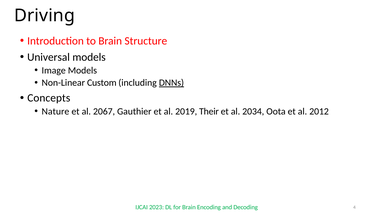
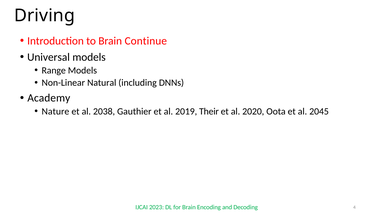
Structure: Structure -> Continue
Image: Image -> Range
Custom: Custom -> Natural
DNNs underline: present -> none
Concepts: Concepts -> Academy
2067: 2067 -> 2038
2034: 2034 -> 2020
2012: 2012 -> 2045
